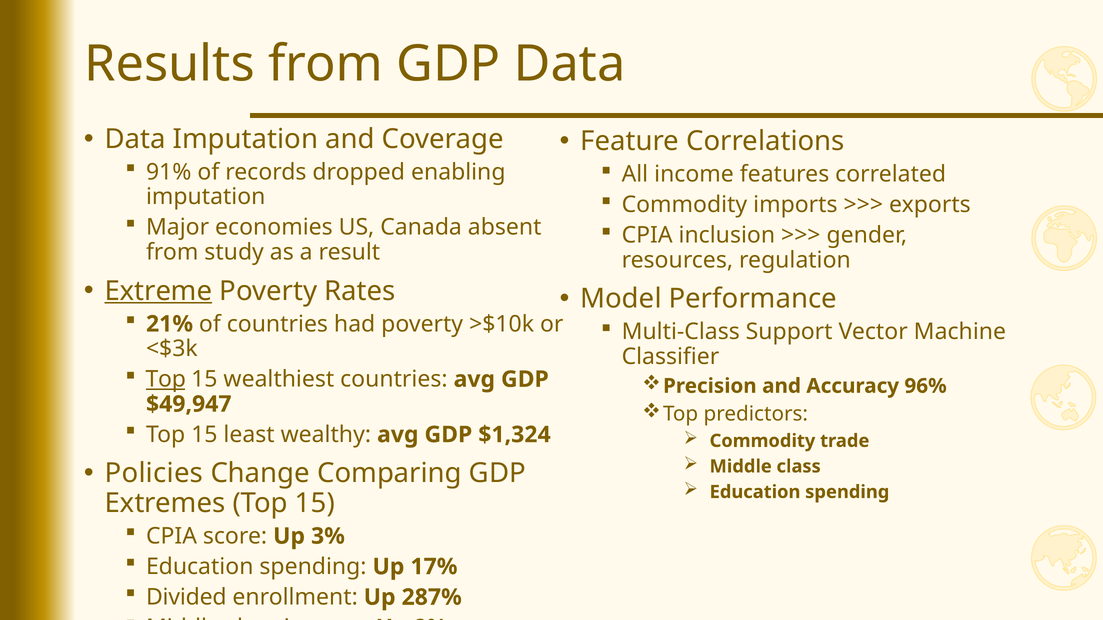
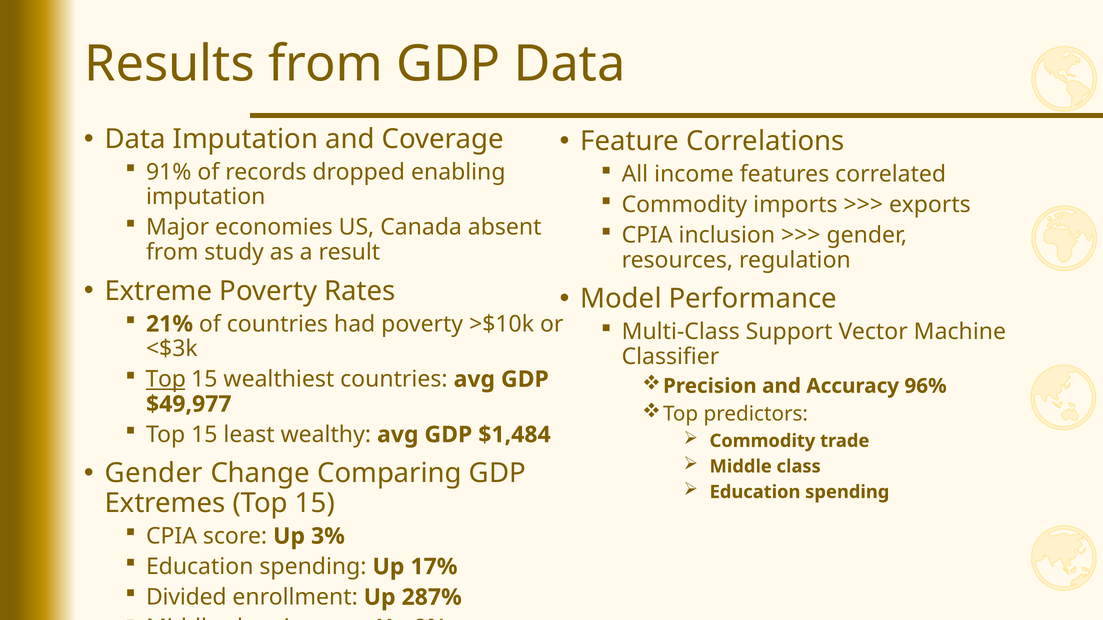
Extreme underline: present -> none
$49,947: $49,947 -> $49,977
$1,324: $1,324 -> $1,484
Policies at (154, 474): Policies -> Gender
